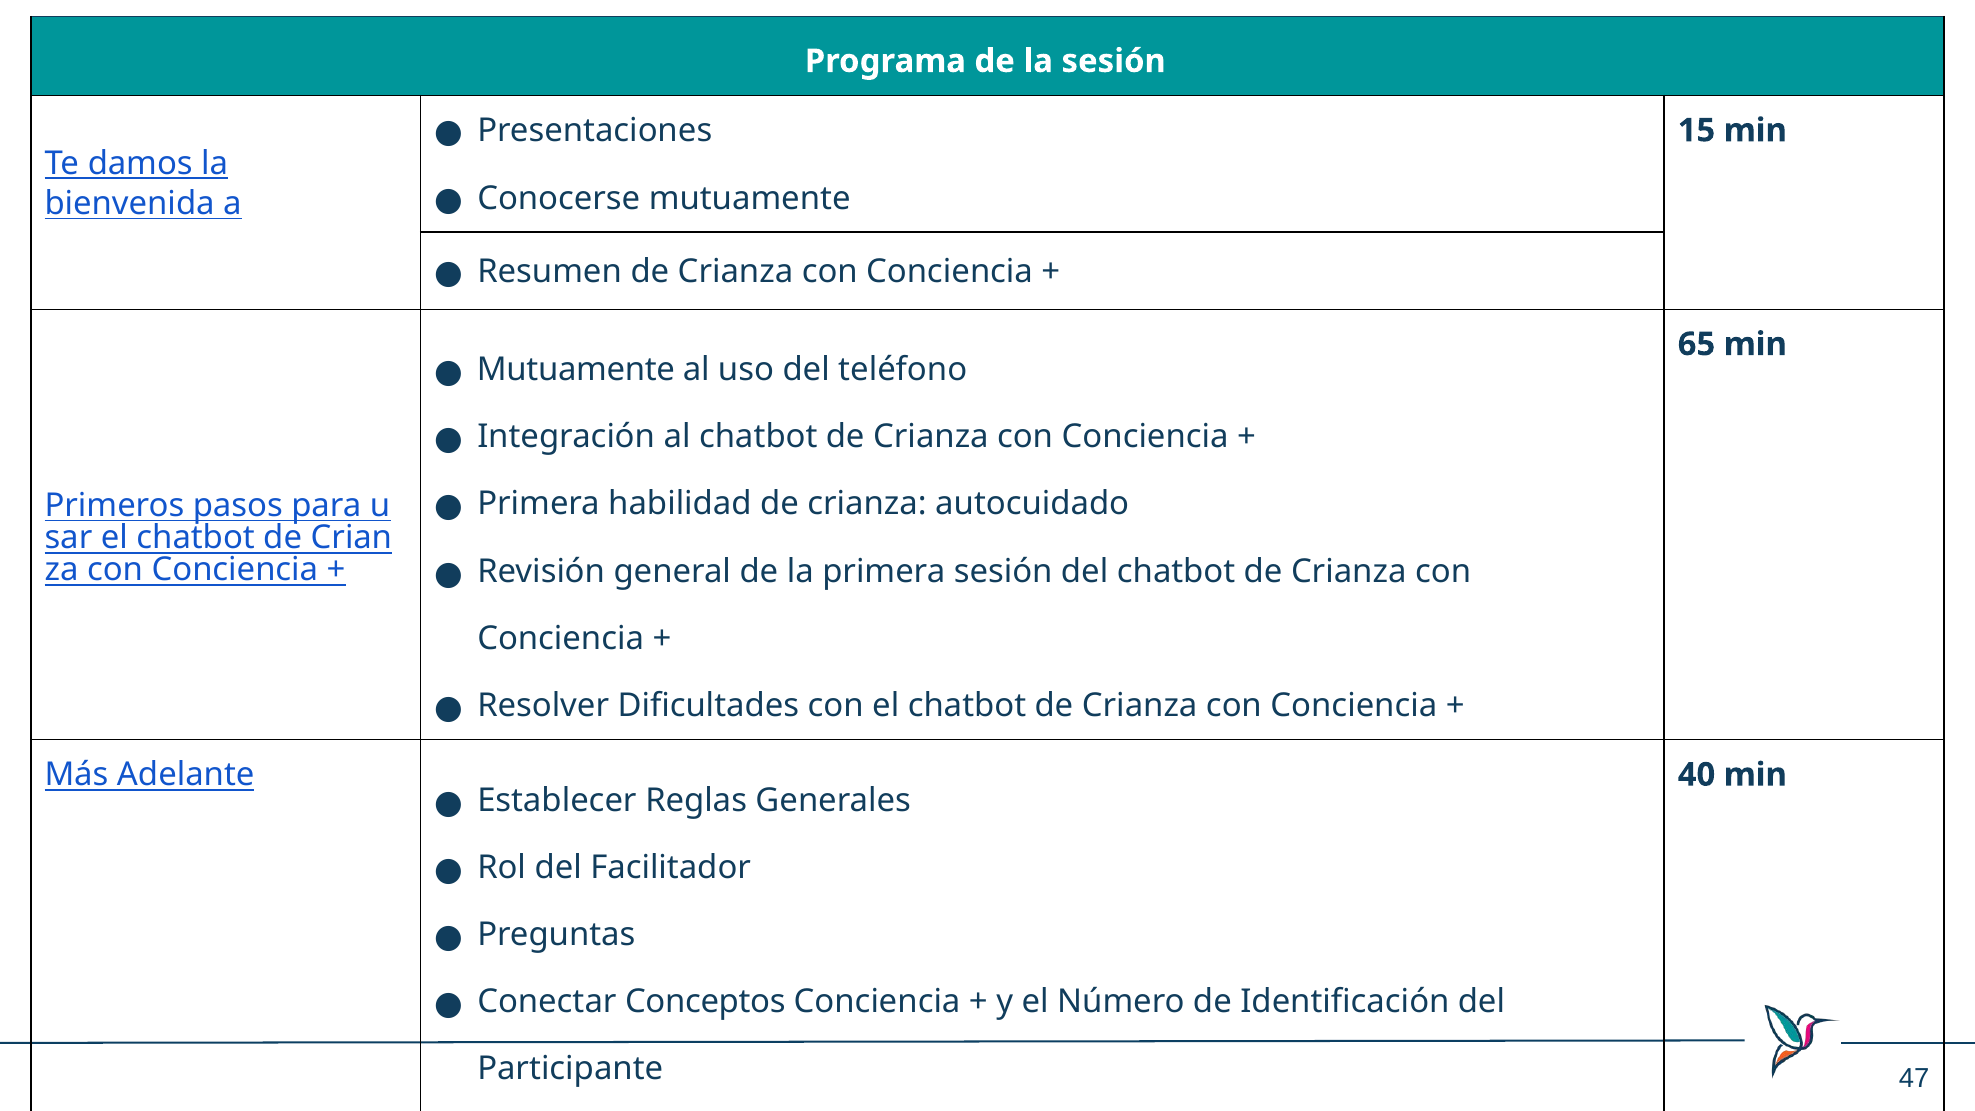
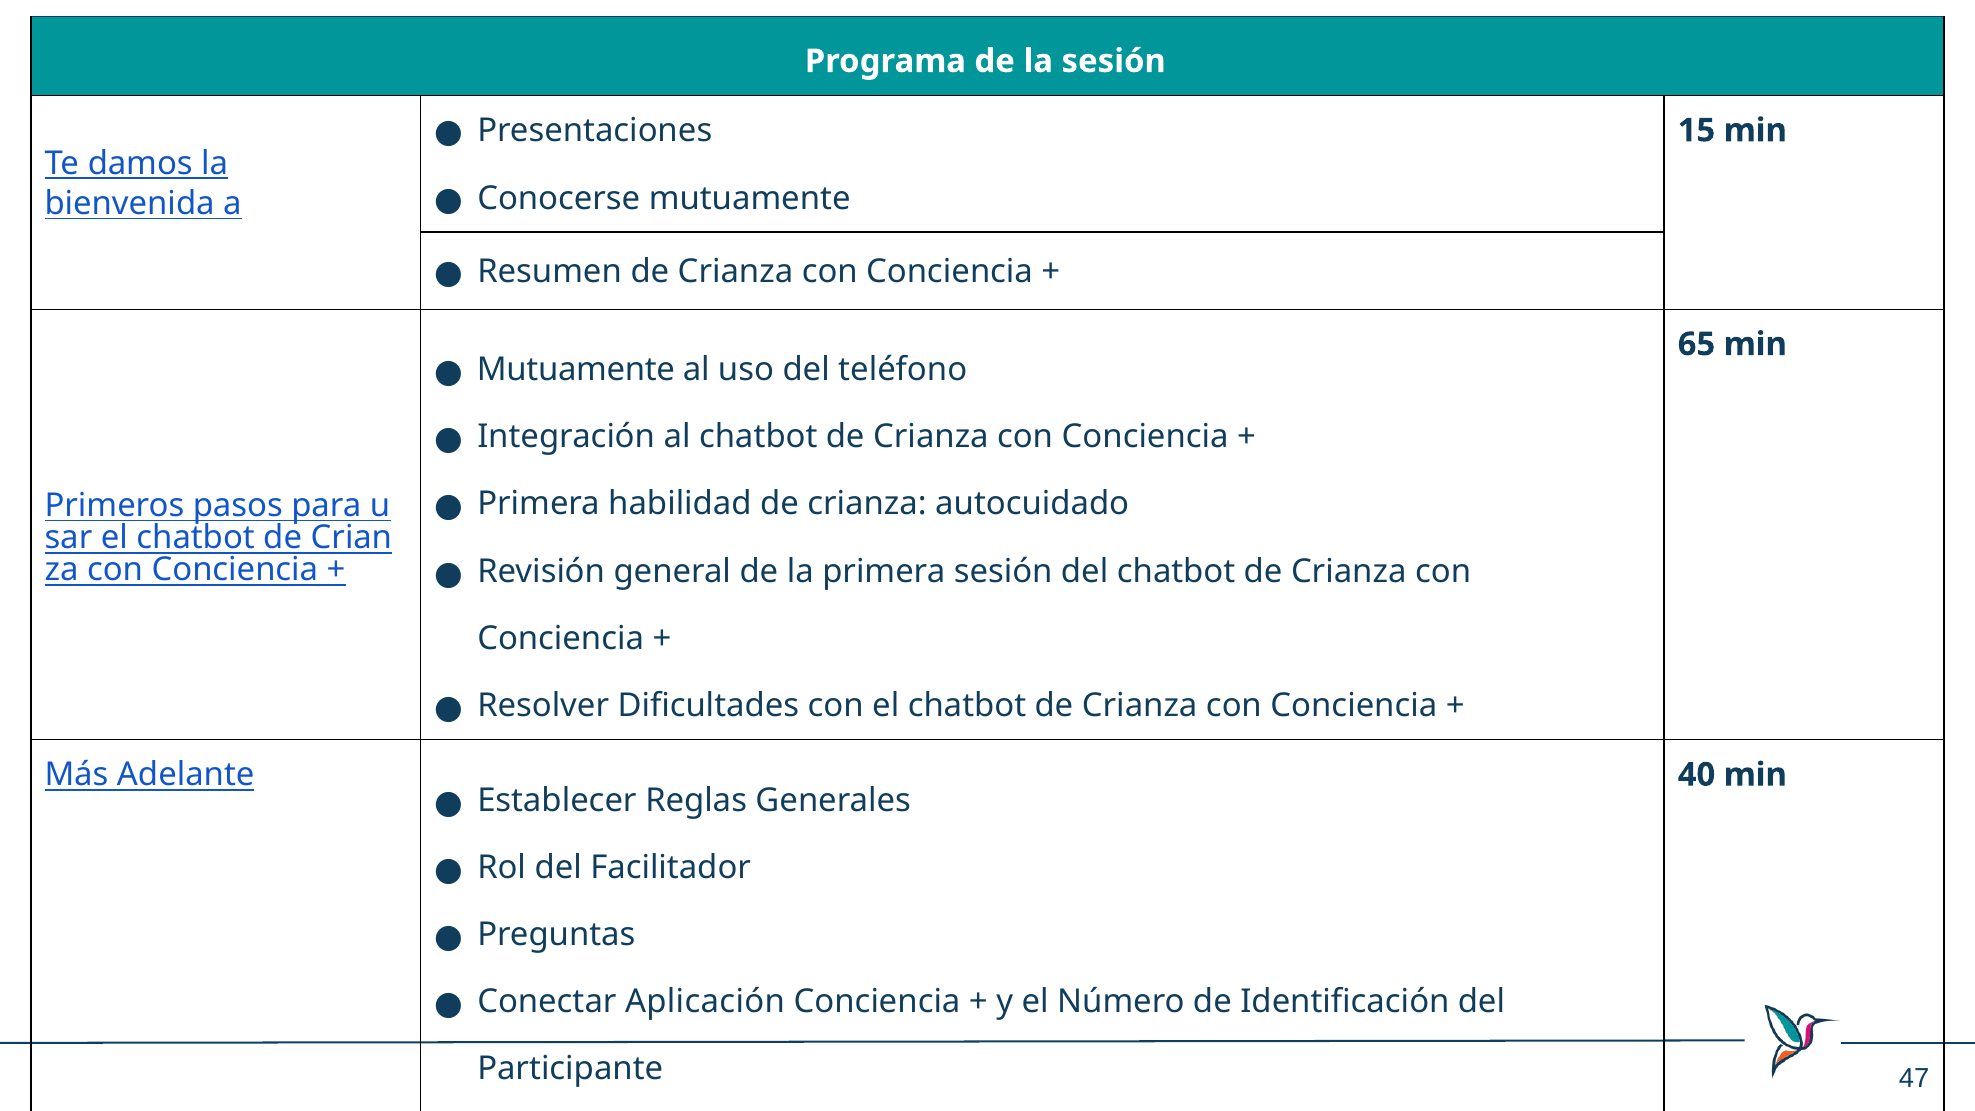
Conceptos: Conceptos -> Aplicación
